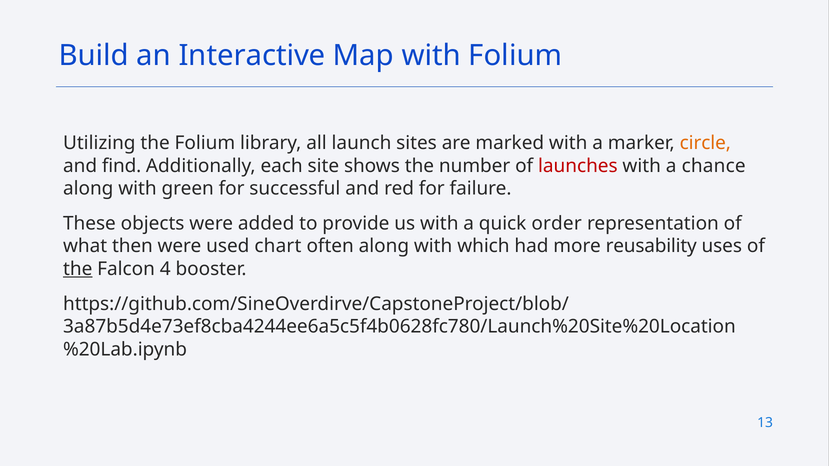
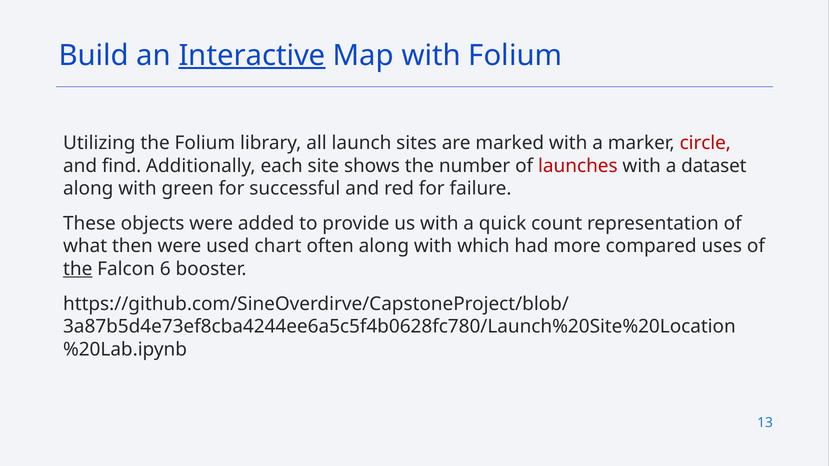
Interactive underline: none -> present
circle colour: orange -> red
chance: chance -> dataset
order: order -> count
reusability: reusability -> compared
4: 4 -> 6
